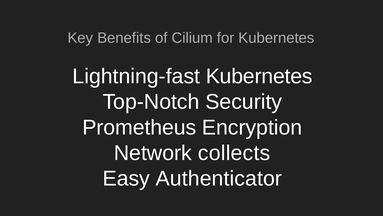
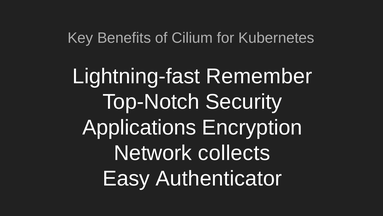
Lightning-fast Kubernetes: Kubernetes -> Remember
Prometheus: Prometheus -> Applications
